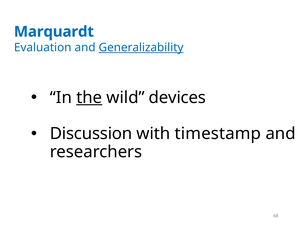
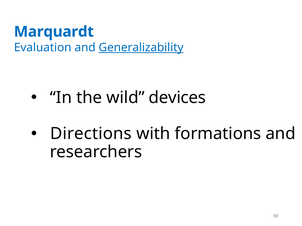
the underline: present -> none
Discussion: Discussion -> Directions
timestamp: timestamp -> formations
